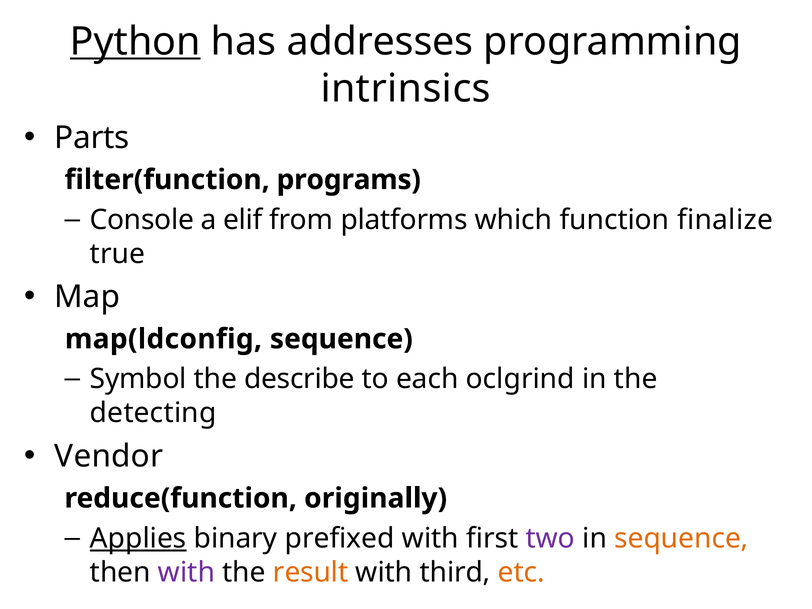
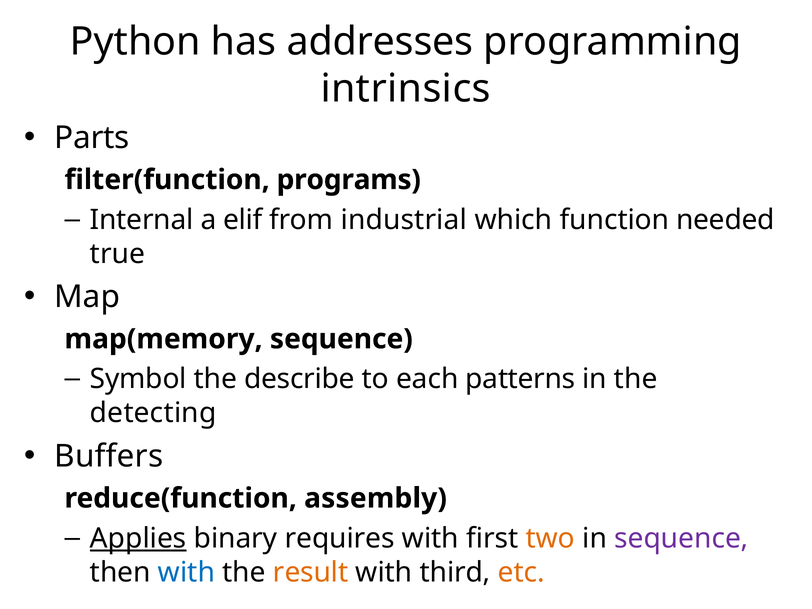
Python underline: present -> none
Console: Console -> Internal
platforms: platforms -> industrial
finalize: finalize -> needed
map(ldconfig: map(ldconfig -> map(memory
oclgrind: oclgrind -> patterns
Vendor: Vendor -> Buffers
originally: originally -> assembly
prefixed: prefixed -> requires
two colour: purple -> orange
sequence at (681, 538) colour: orange -> purple
with at (186, 572) colour: purple -> blue
